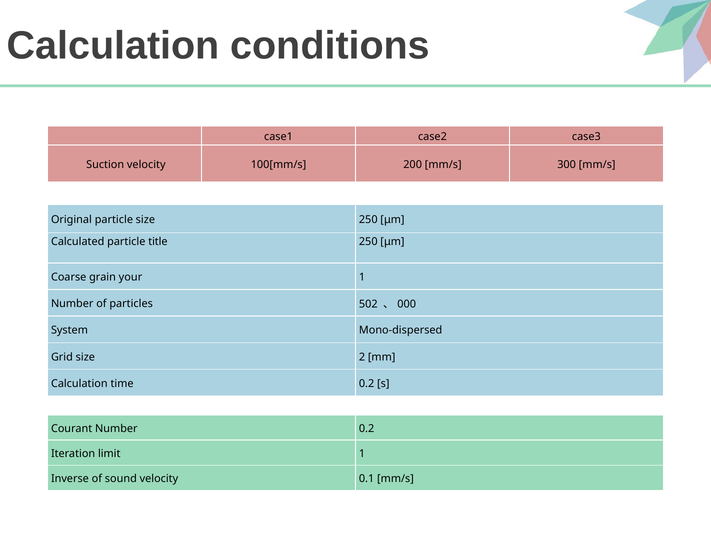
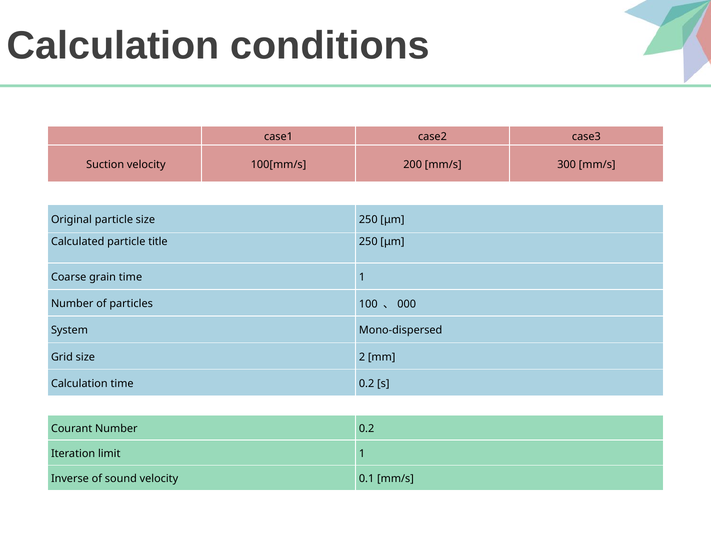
grain your: your -> time
502: 502 -> 100
